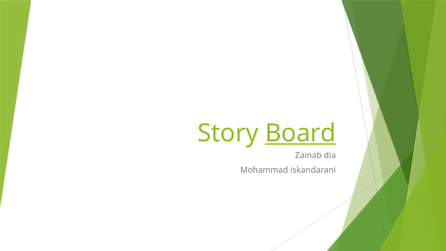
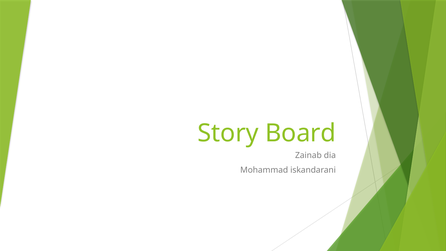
Board underline: present -> none
